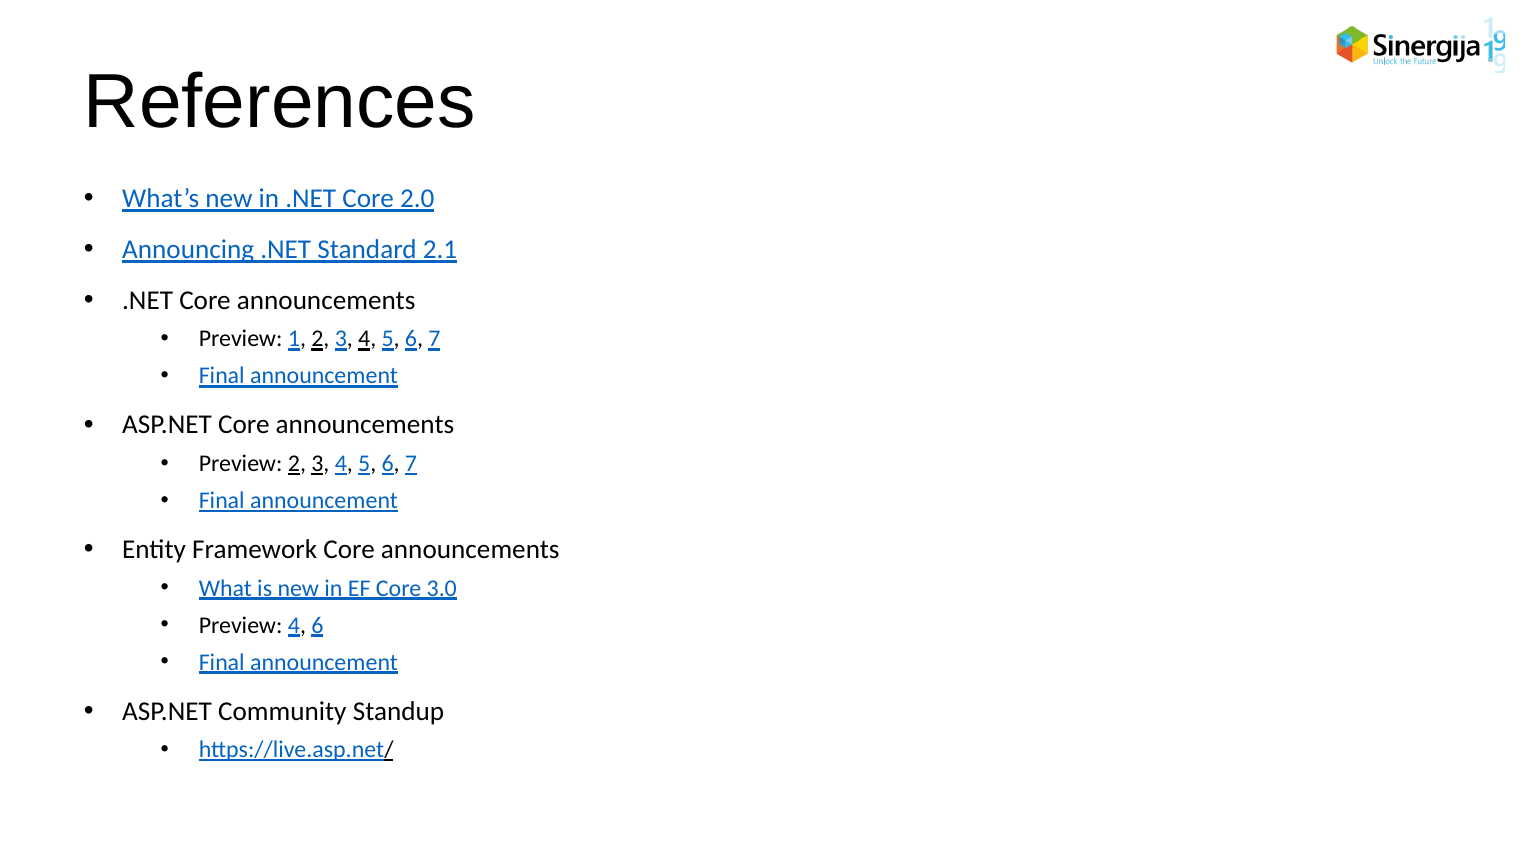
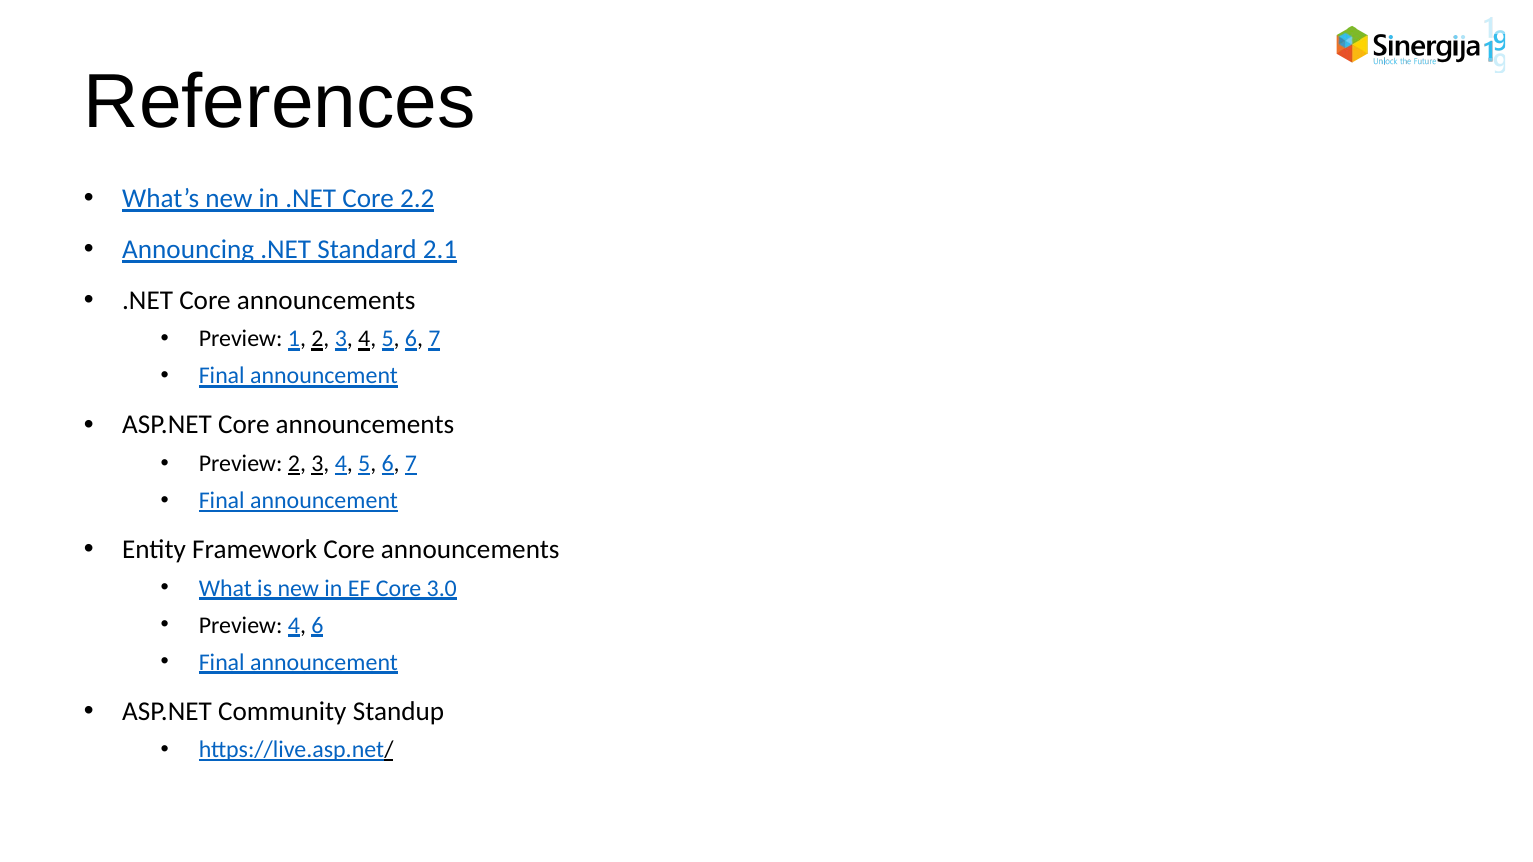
2.0: 2.0 -> 2.2
